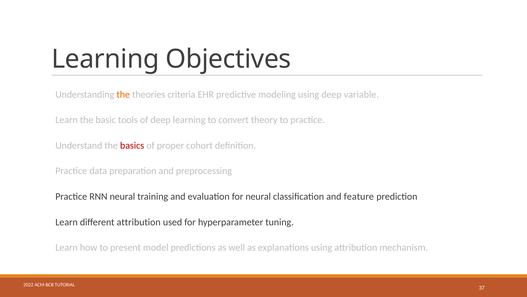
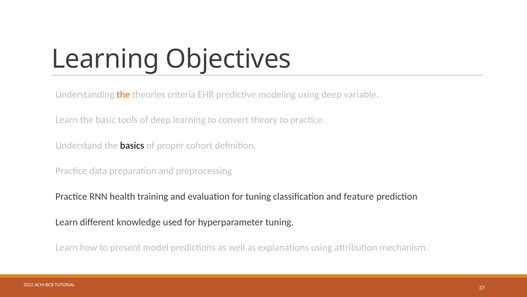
basics colour: red -> black
RNN neural: neural -> health
for neural: neural -> tuning
different attribution: attribution -> knowledge
